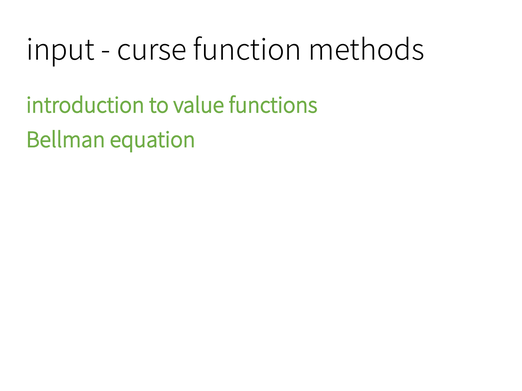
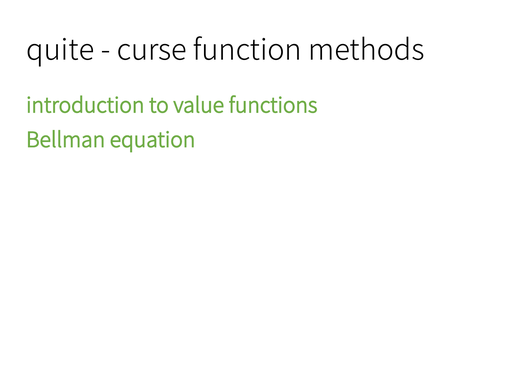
input: input -> quite
